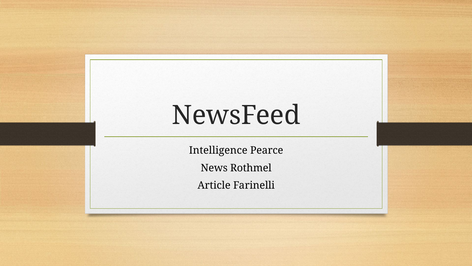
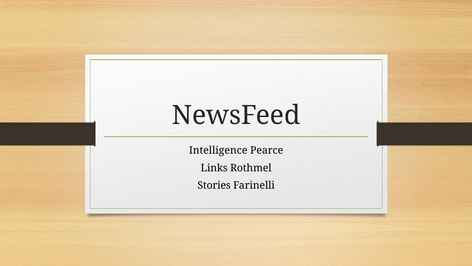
News: News -> Links
Article: Article -> Stories
